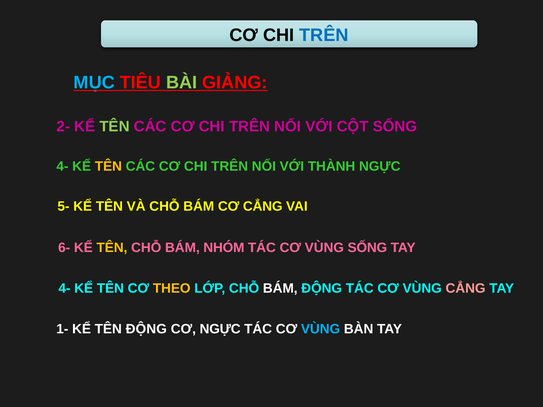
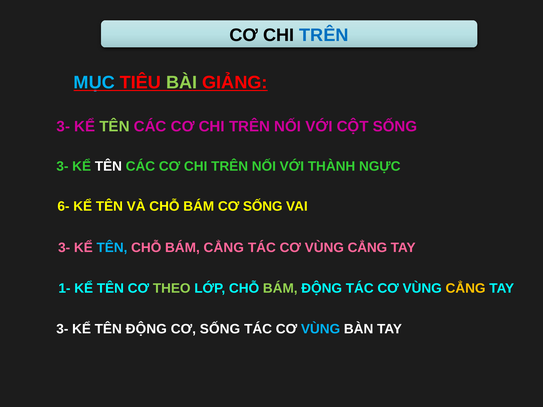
2- at (63, 127): 2- -> 3-
4- at (62, 166): 4- -> 3-
TÊN at (108, 166) colour: yellow -> white
5-: 5- -> 6-
BÁM CƠ CẲNG: CẲNG -> SỐNG
6- at (64, 248): 6- -> 3-
TÊN at (112, 248) colour: yellow -> light blue
BÁM NHÓM: NHÓM -> CẲNG
SỐNG at (367, 248): SỐNG -> CẲNG
4- at (64, 289): 4- -> 1-
THEO colour: yellow -> light green
BÁM at (280, 289) colour: white -> light green
CẲNG at (466, 289) colour: pink -> yellow
1- at (62, 329): 1- -> 3-
NGỰC at (220, 329): NGỰC -> SỐNG
